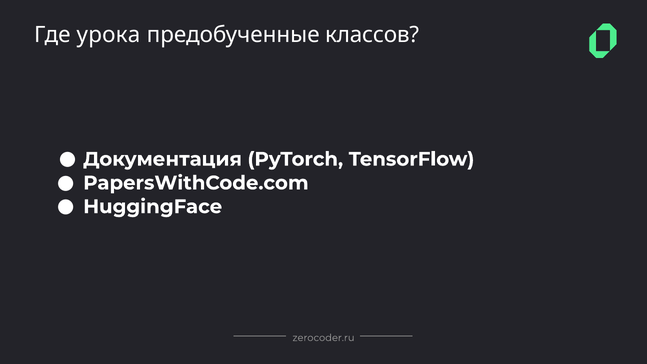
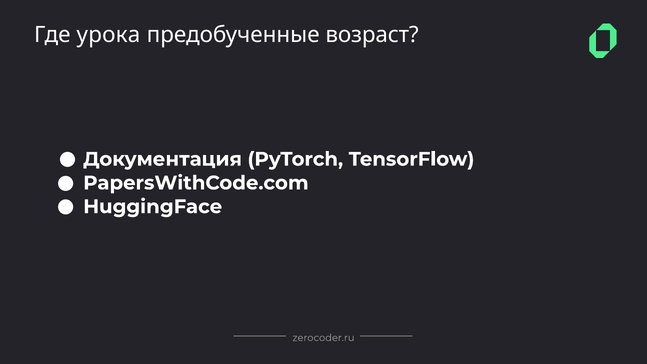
классов: классов -> возраст
